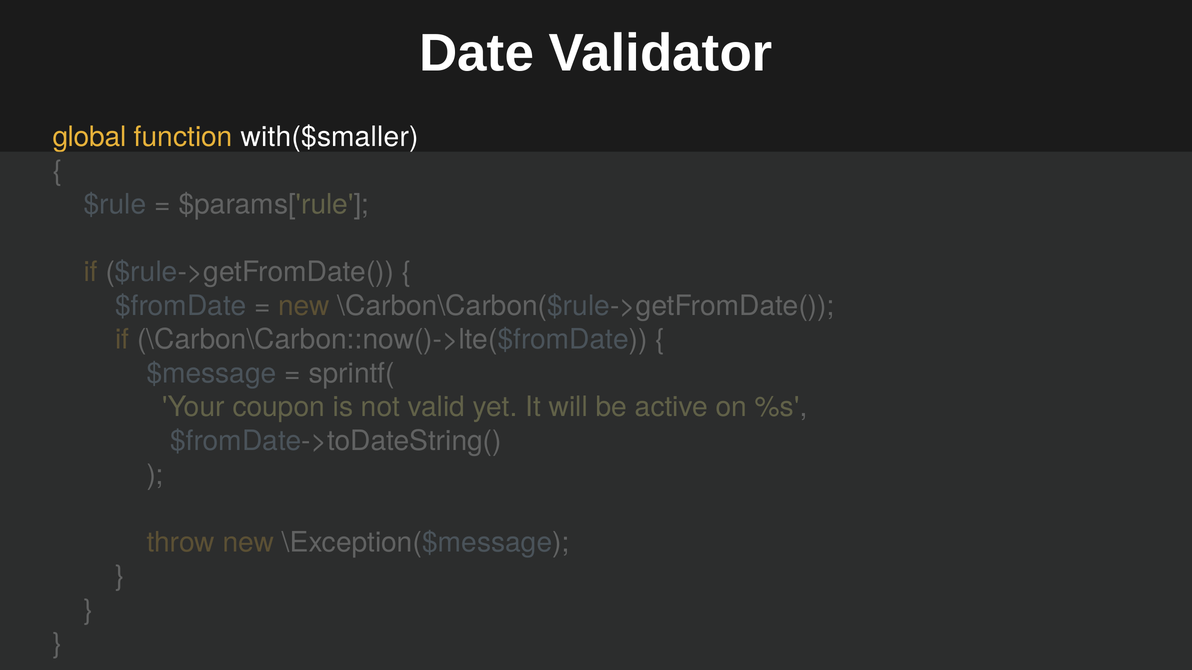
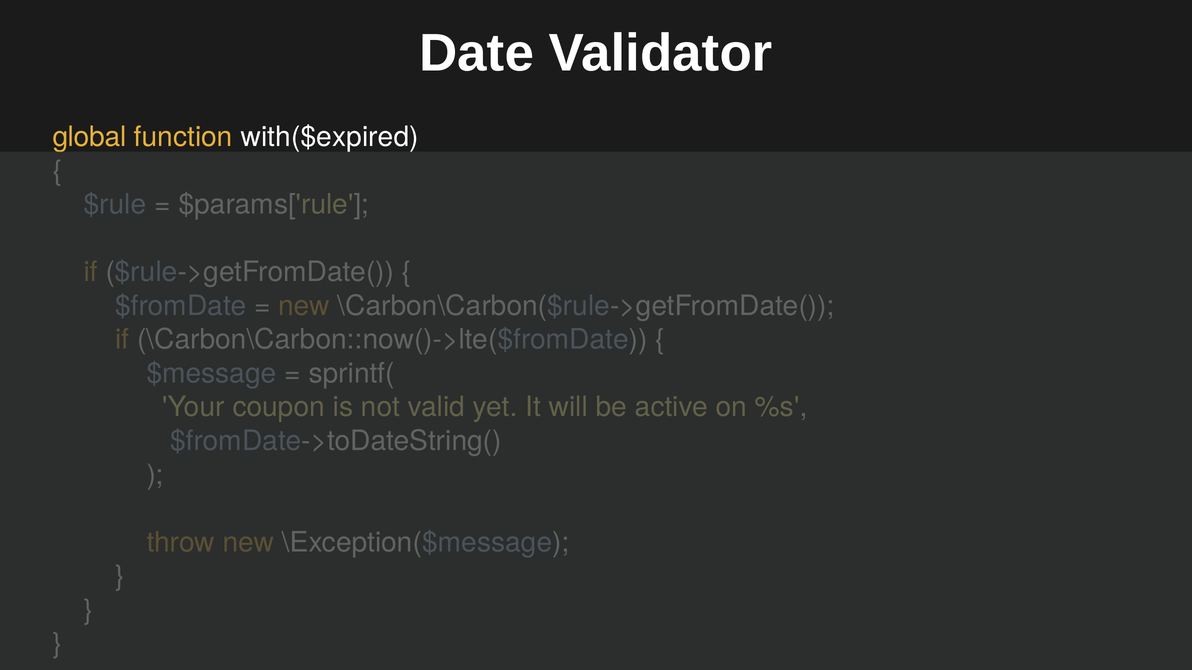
with($smaller: with($smaller -> with($expired
